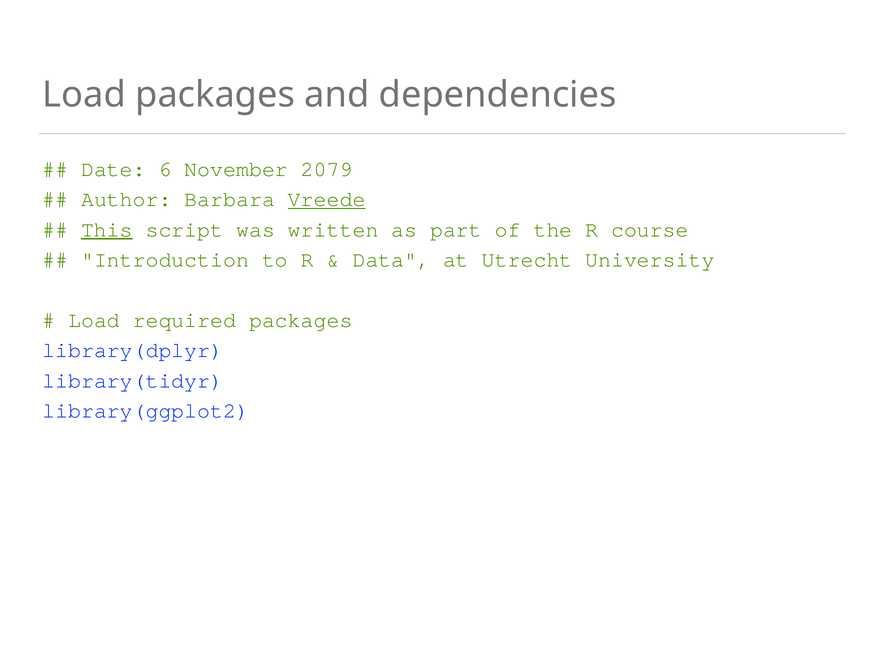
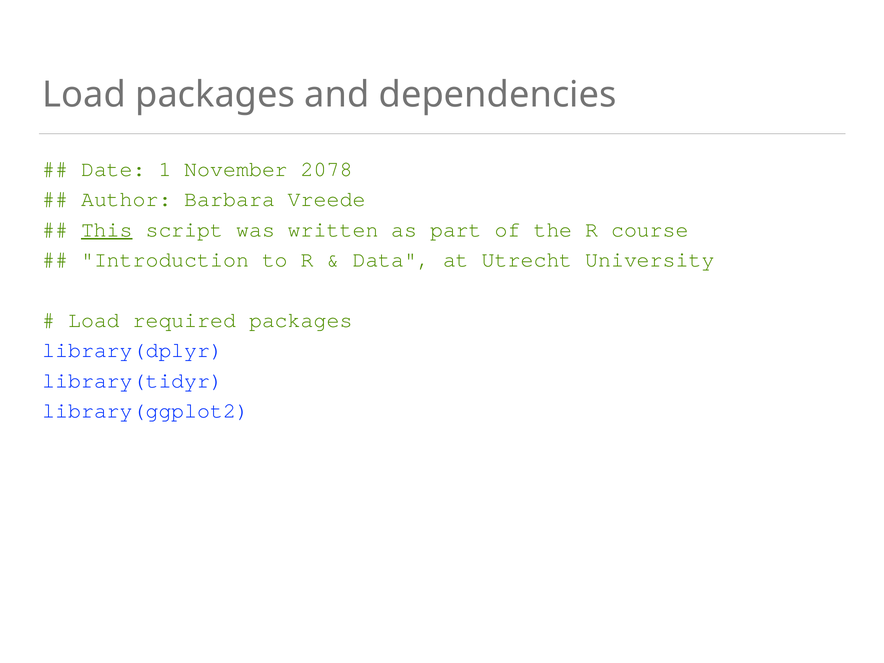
6: 6 -> 1
2079: 2079 -> 2078
Vreede underline: present -> none
